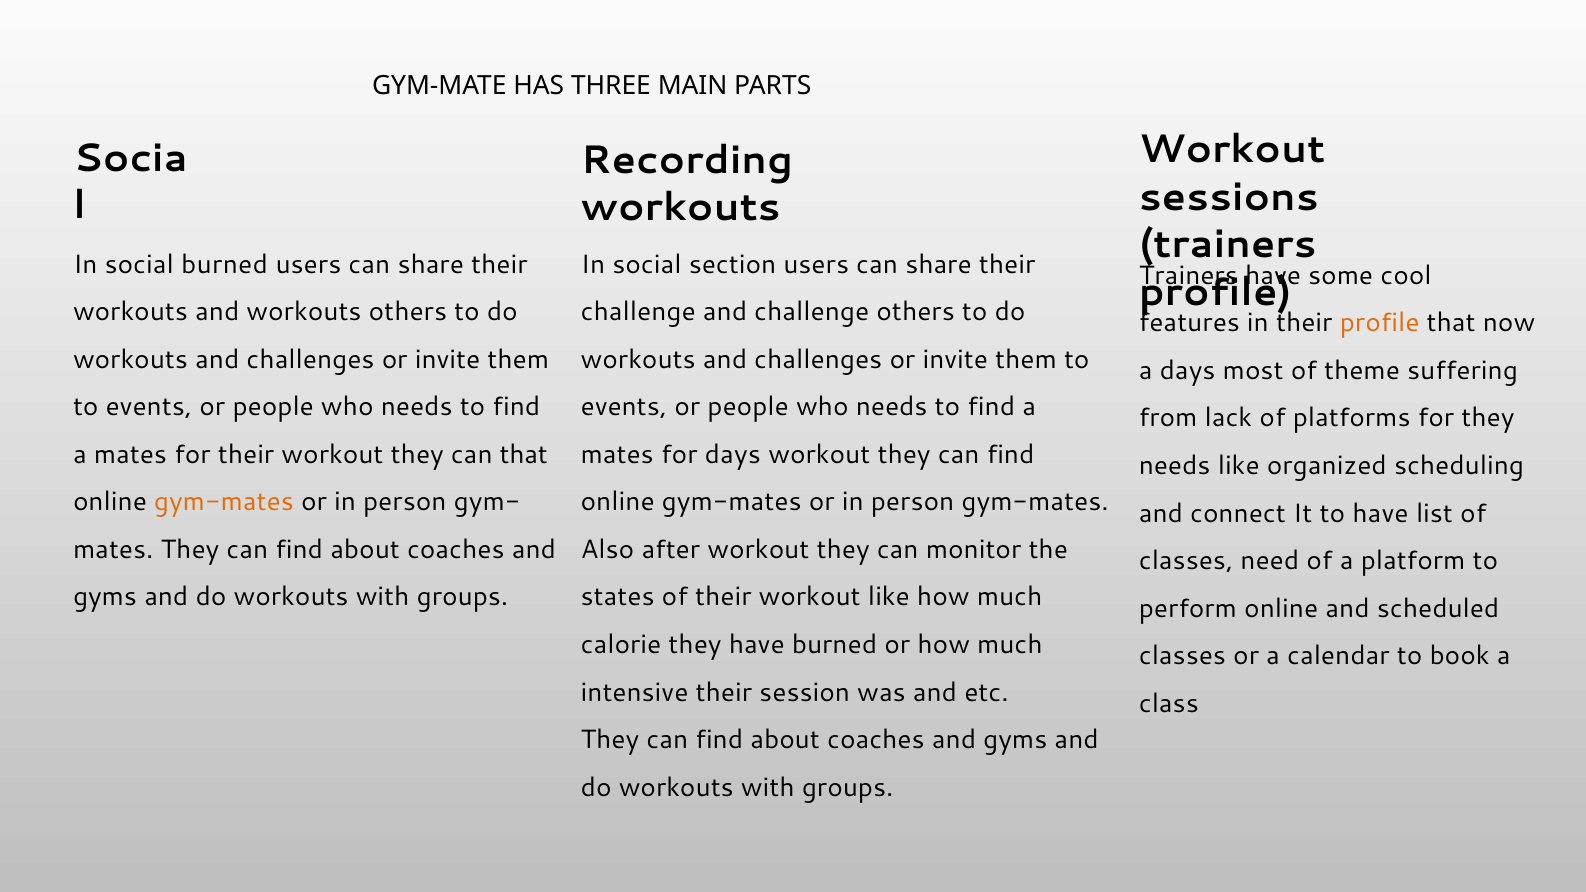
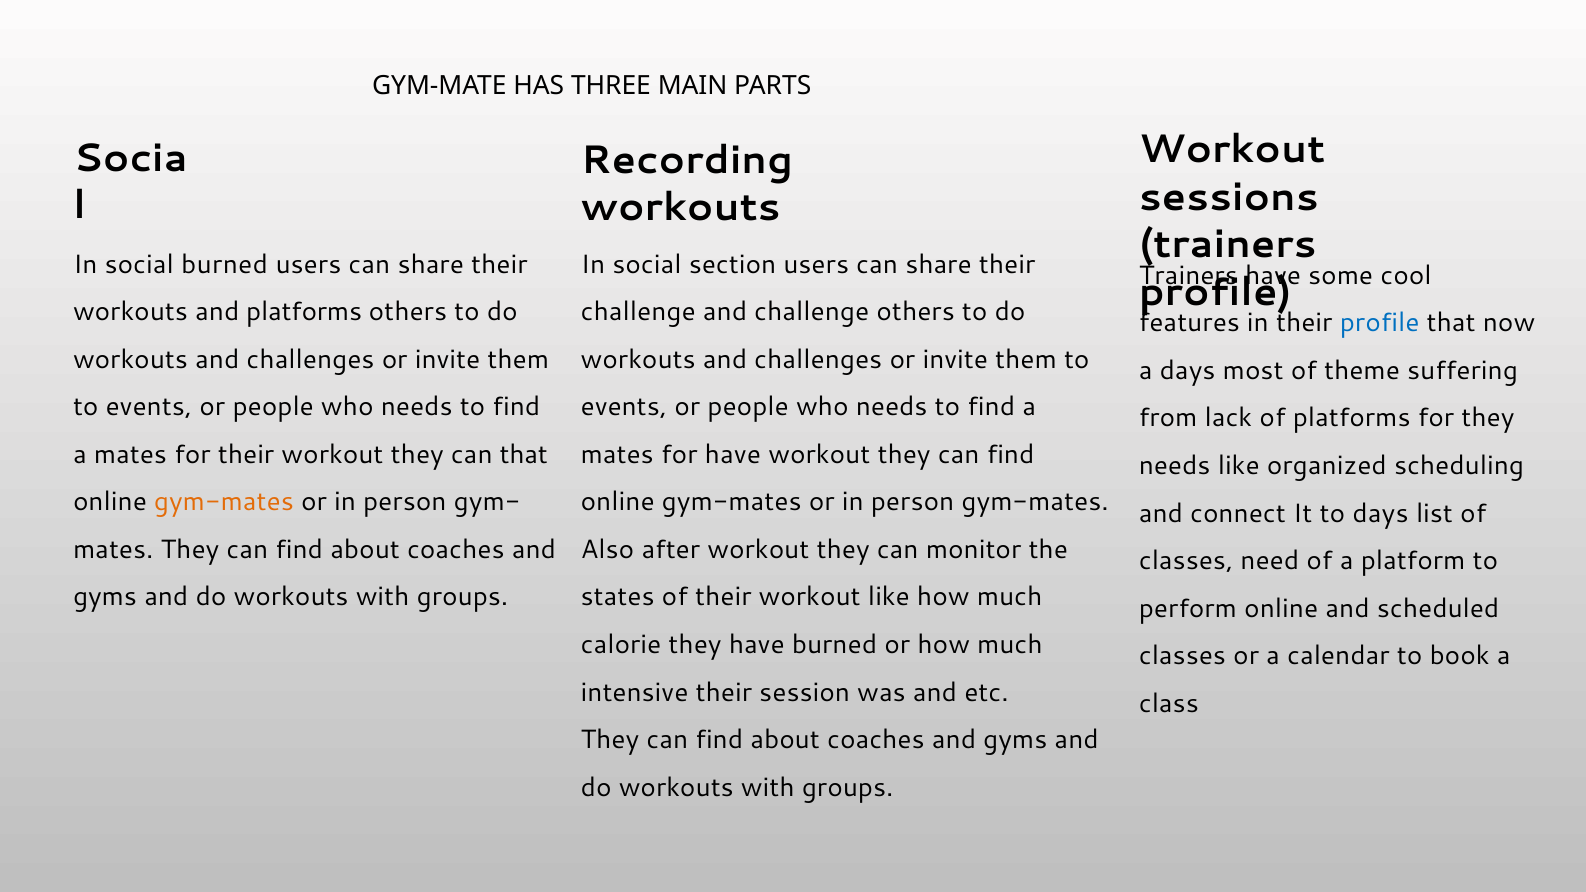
and workouts: workouts -> platforms
profile at (1380, 323) colour: orange -> blue
for days: days -> have
to have: have -> days
